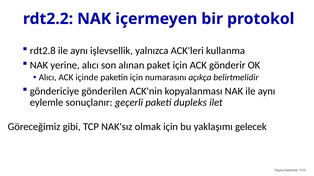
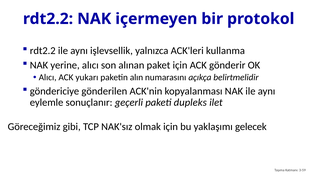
rdt2.8 at (43, 51): rdt2.8 -> rdt2.2
içinde: içinde -> yukarı
paketin için: için -> alın
